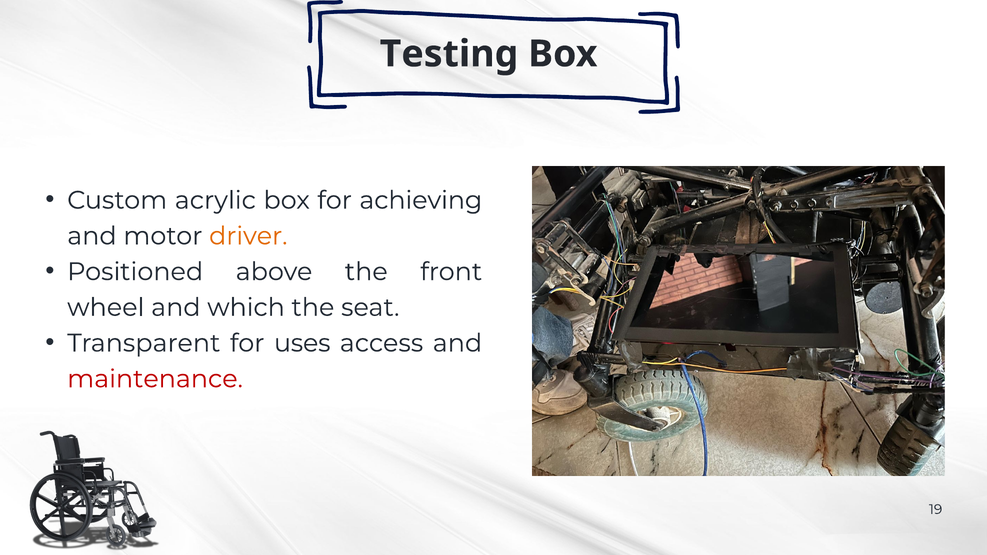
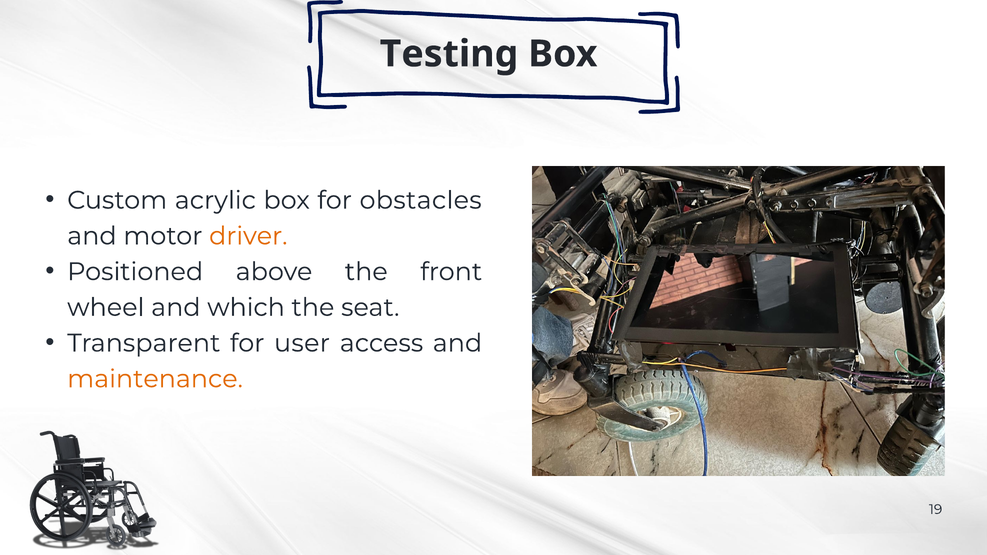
achieving: achieving -> obstacles
uses: uses -> user
maintenance colour: red -> orange
